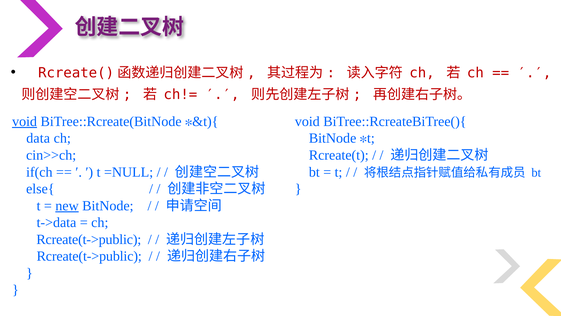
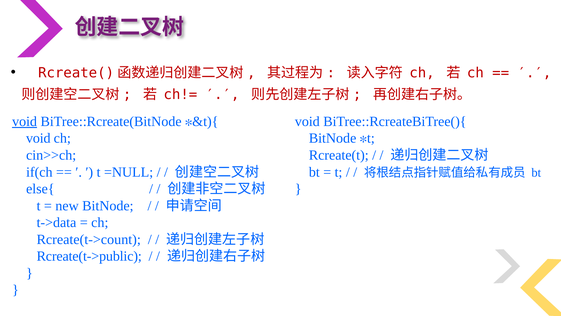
data at (38, 138): data -> void
new underline: present -> none
Rcreate(t->public at (89, 239): Rcreate(t->public -> Rcreate(t->count
